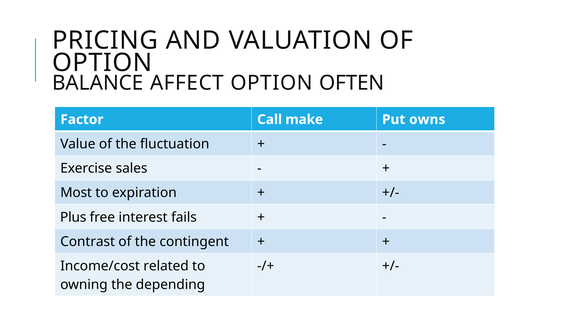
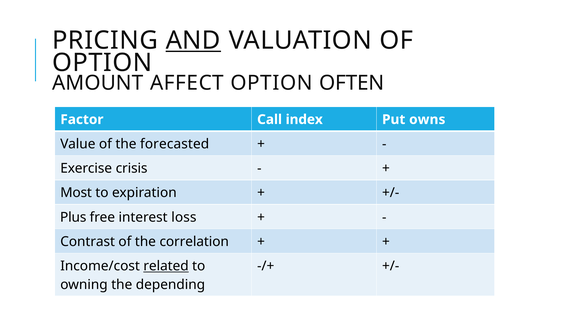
AND underline: none -> present
BALANCE: BALANCE -> AMOUNT
make: make -> index
fluctuation: fluctuation -> forecasted
sales: sales -> crisis
fails: fails -> loss
contingent: contingent -> correlation
related underline: none -> present
